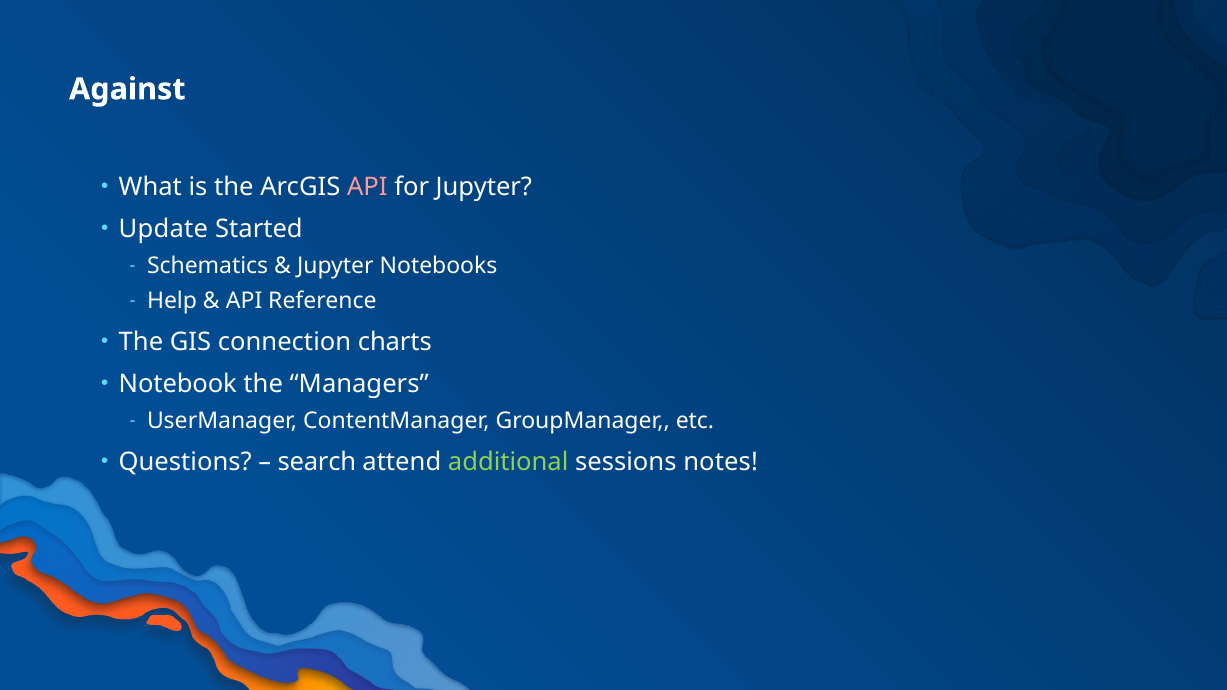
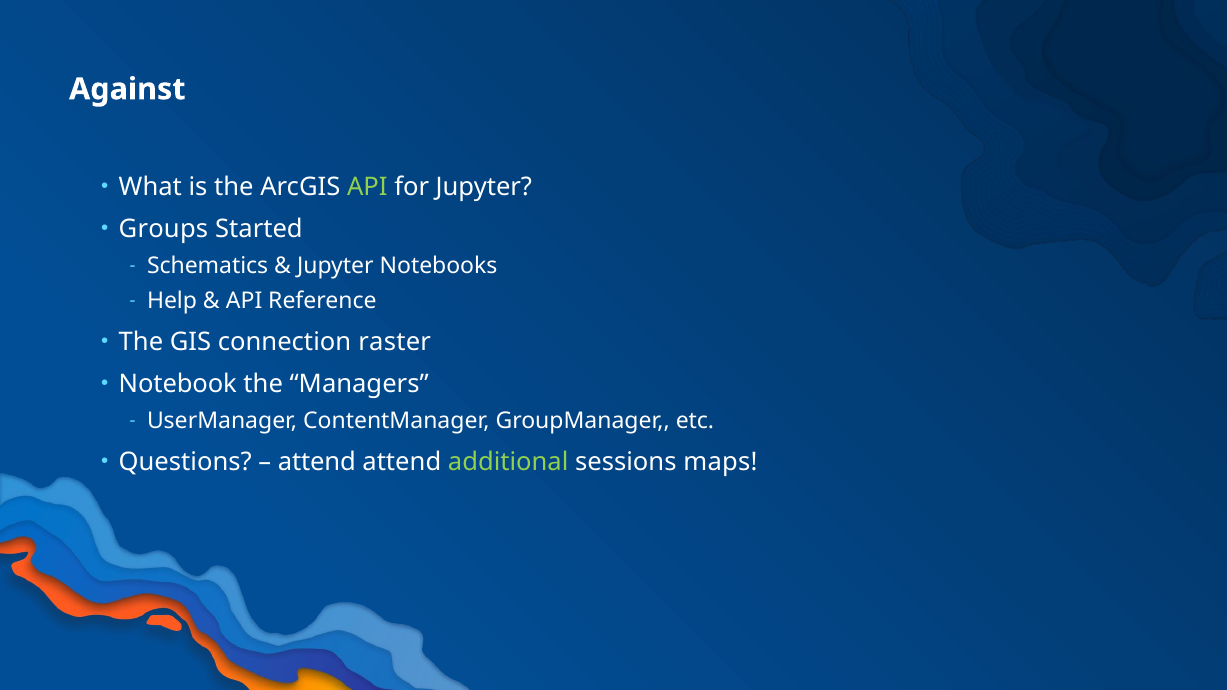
API at (367, 187) colour: pink -> light green
Update: Update -> Groups
charts: charts -> raster
search at (317, 462): search -> attend
notes: notes -> maps
